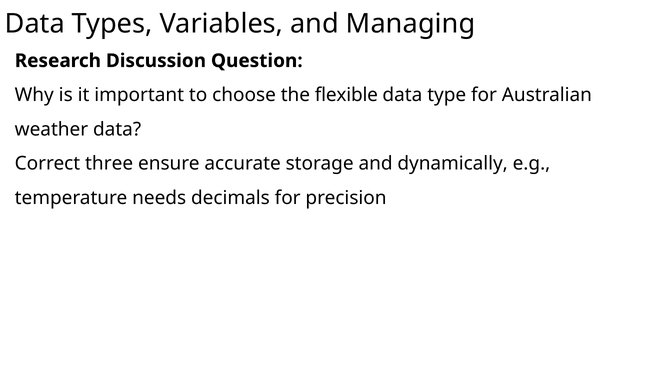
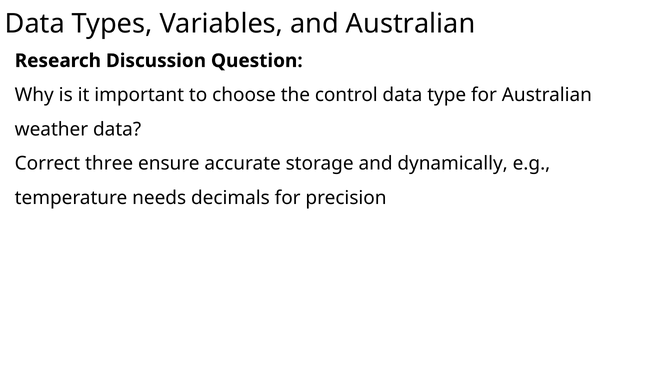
and Managing: Managing -> Australian
flexible: flexible -> control
